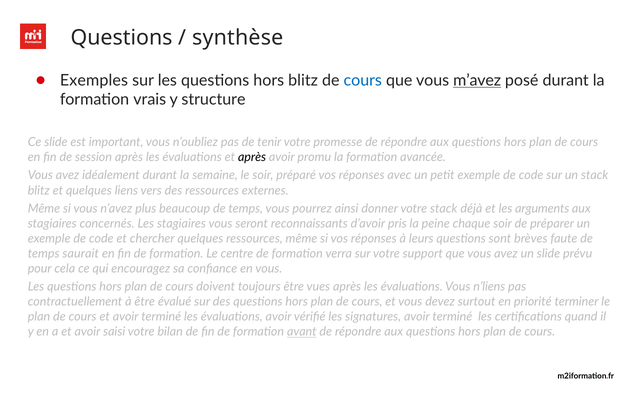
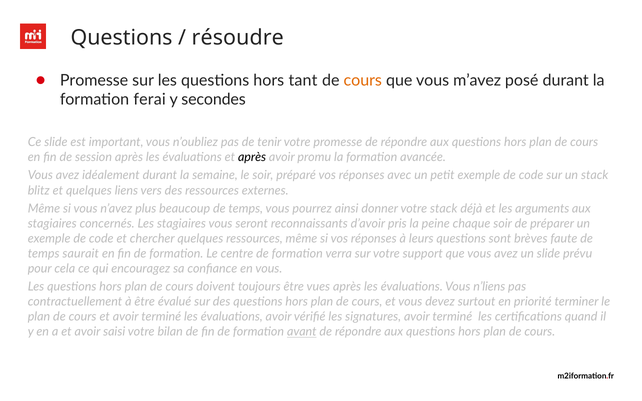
synthèse: synthèse -> résoudre
Exemples at (94, 80): Exemples -> Promesse
hors blitz: blitz -> tant
cours at (363, 80) colour: blue -> orange
m’avez underline: present -> none
vrais: vrais -> ferai
structure: structure -> secondes
